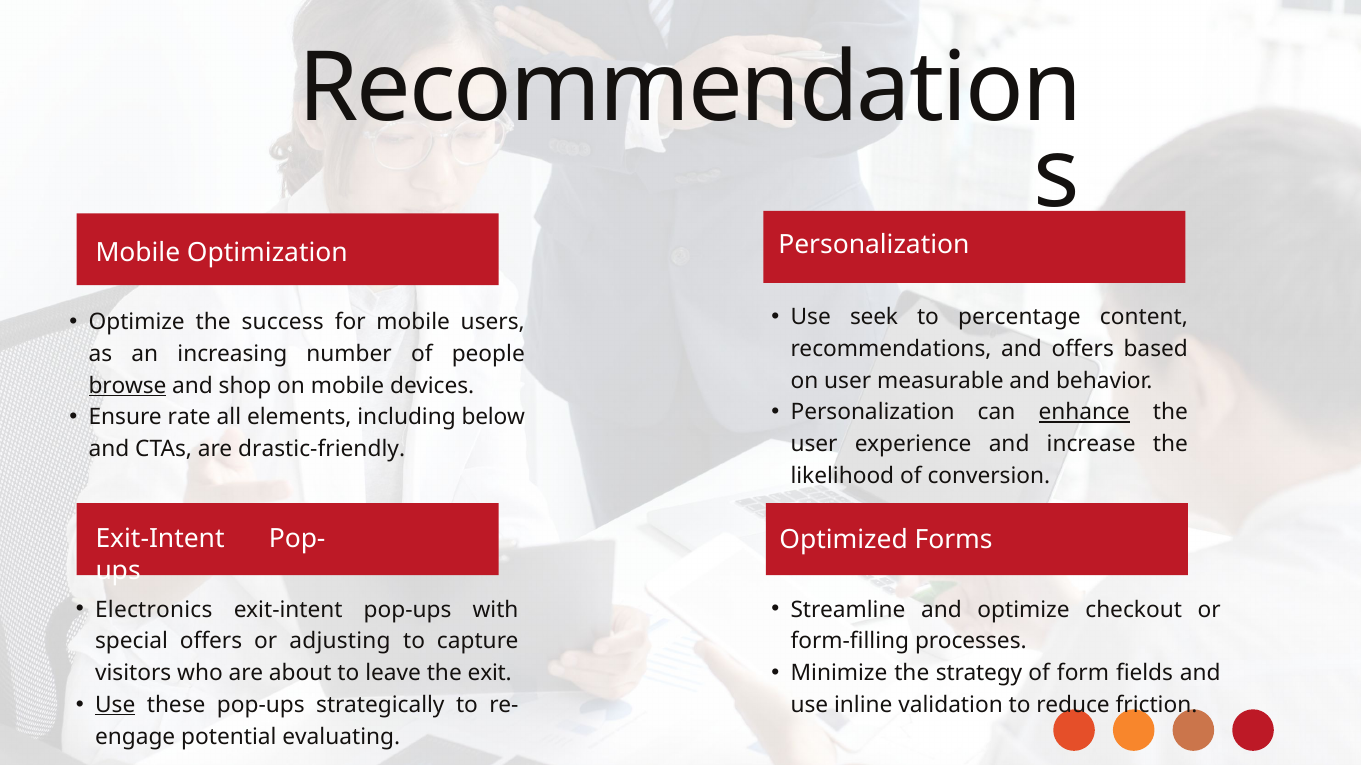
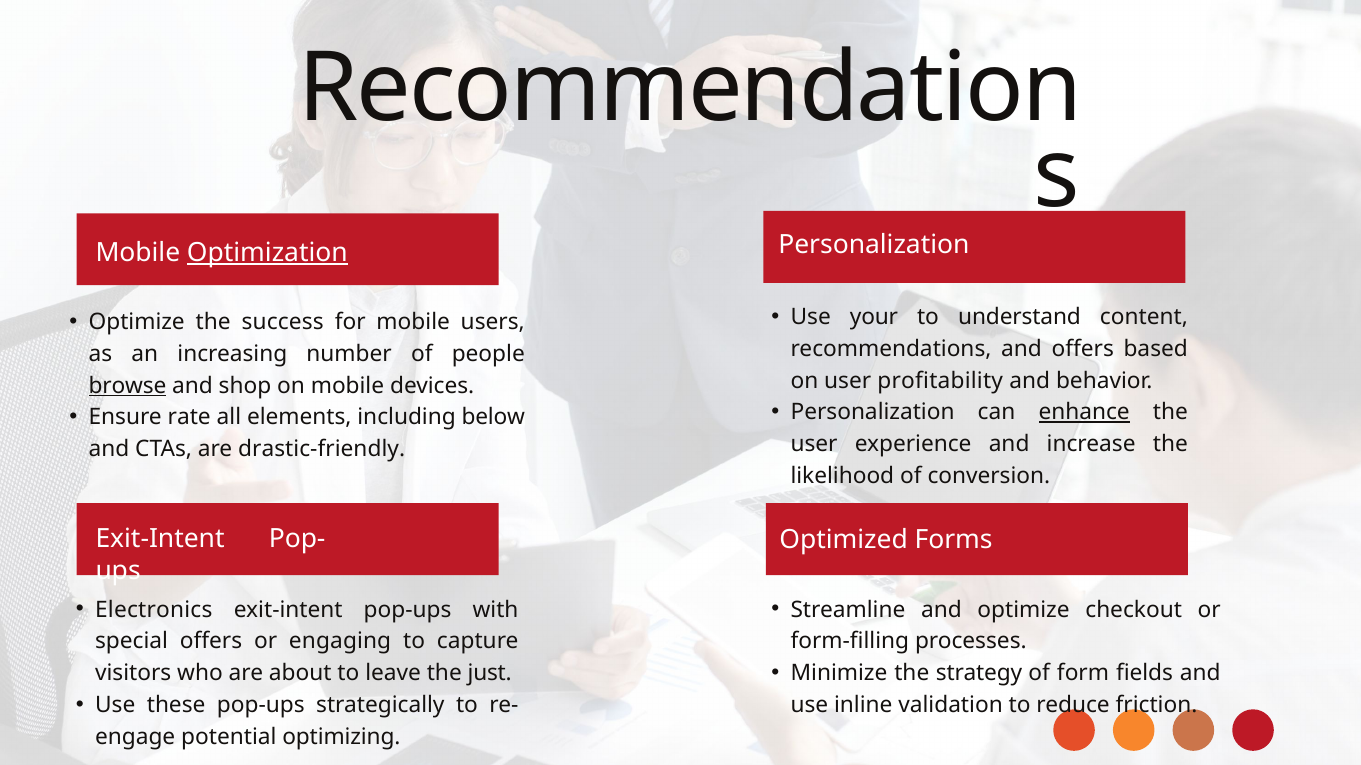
Optimization underline: none -> present
seek: seek -> your
percentage: percentage -> understand
measurable: measurable -> profitability
adjusting: adjusting -> engaging
exit: exit -> just
Use at (115, 705) underline: present -> none
evaluating: evaluating -> optimizing
